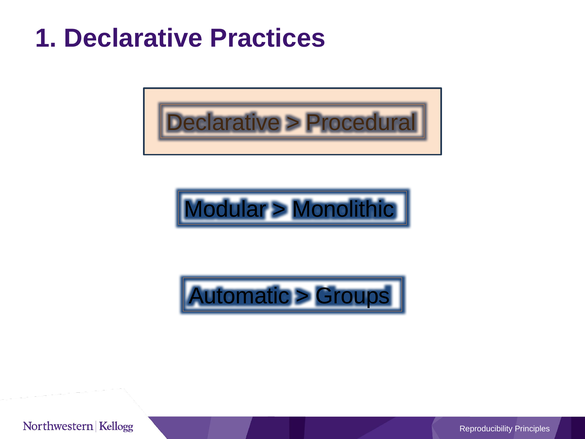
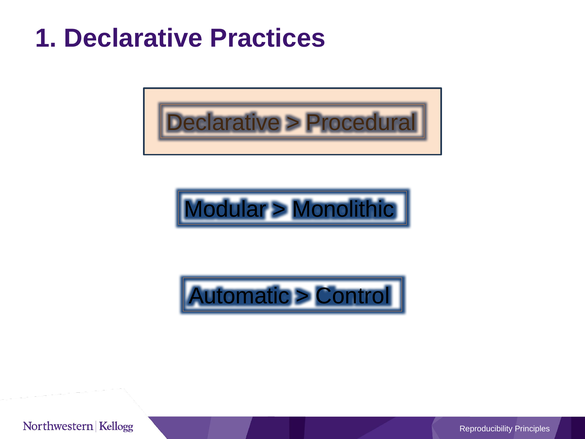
Groups: Groups -> Control
